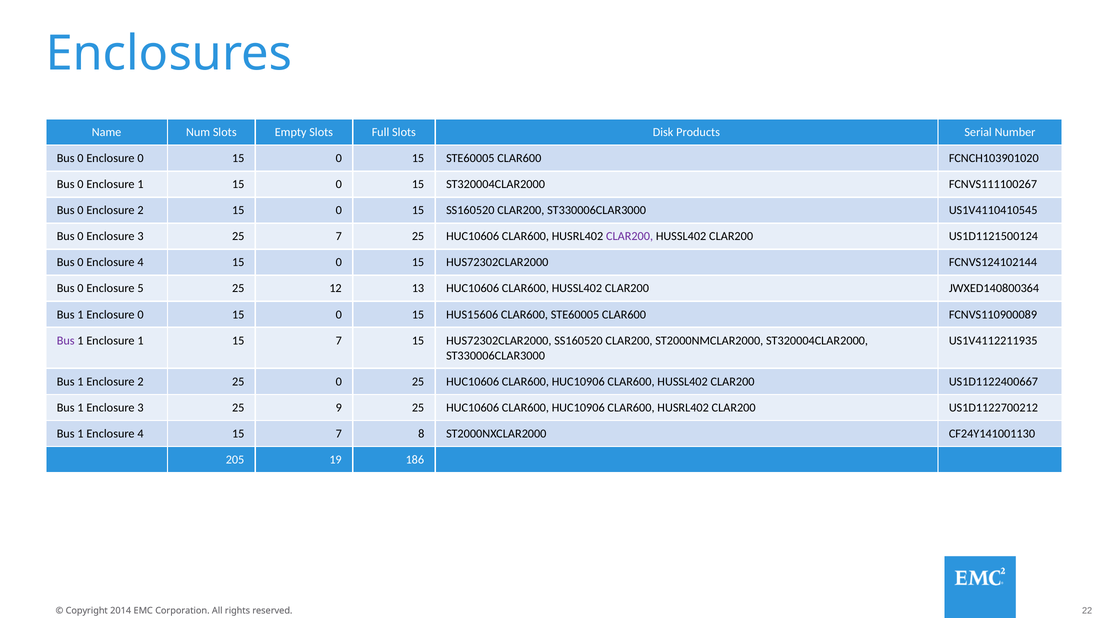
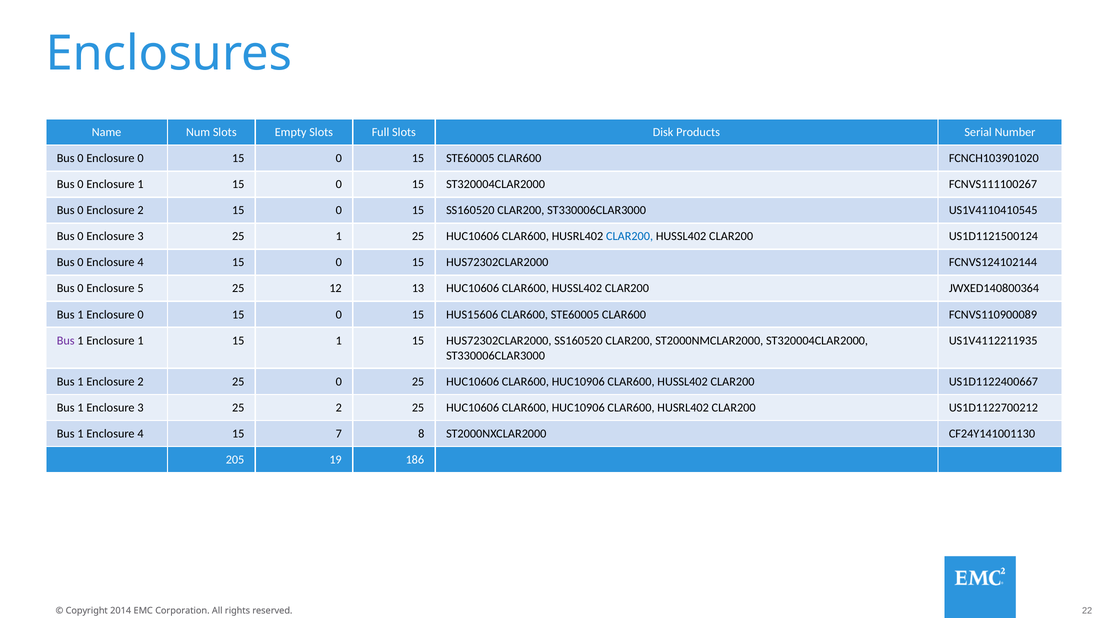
25 7: 7 -> 1
CLAR200 at (630, 236) colour: purple -> blue
1 15 7: 7 -> 1
25 9: 9 -> 2
